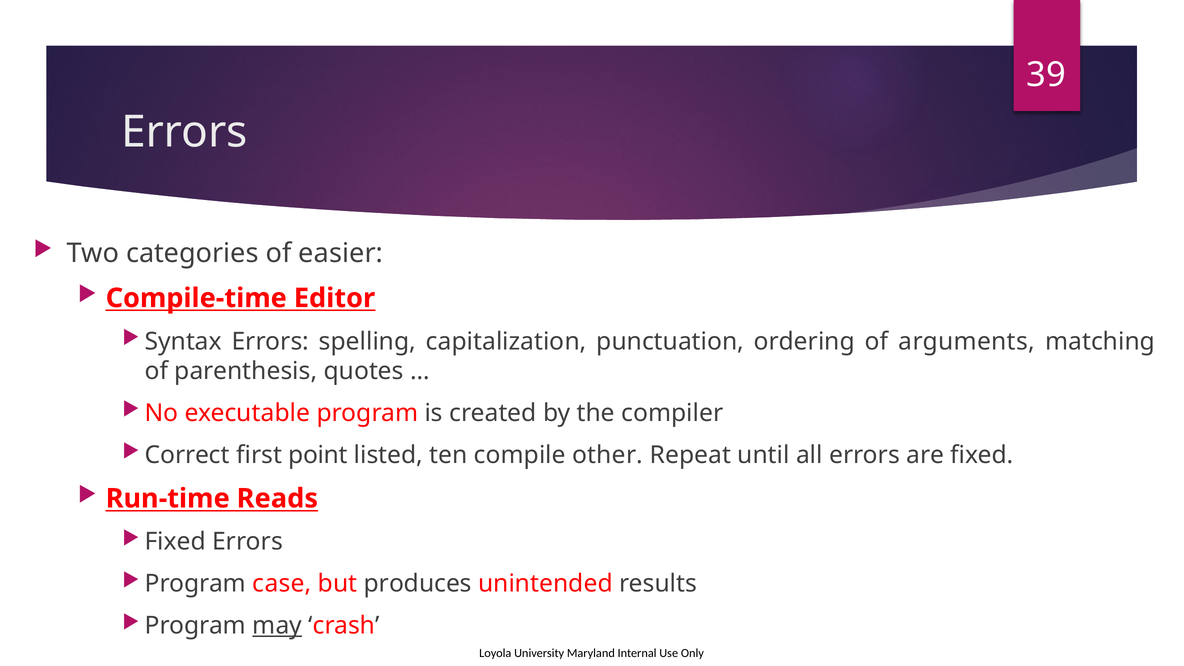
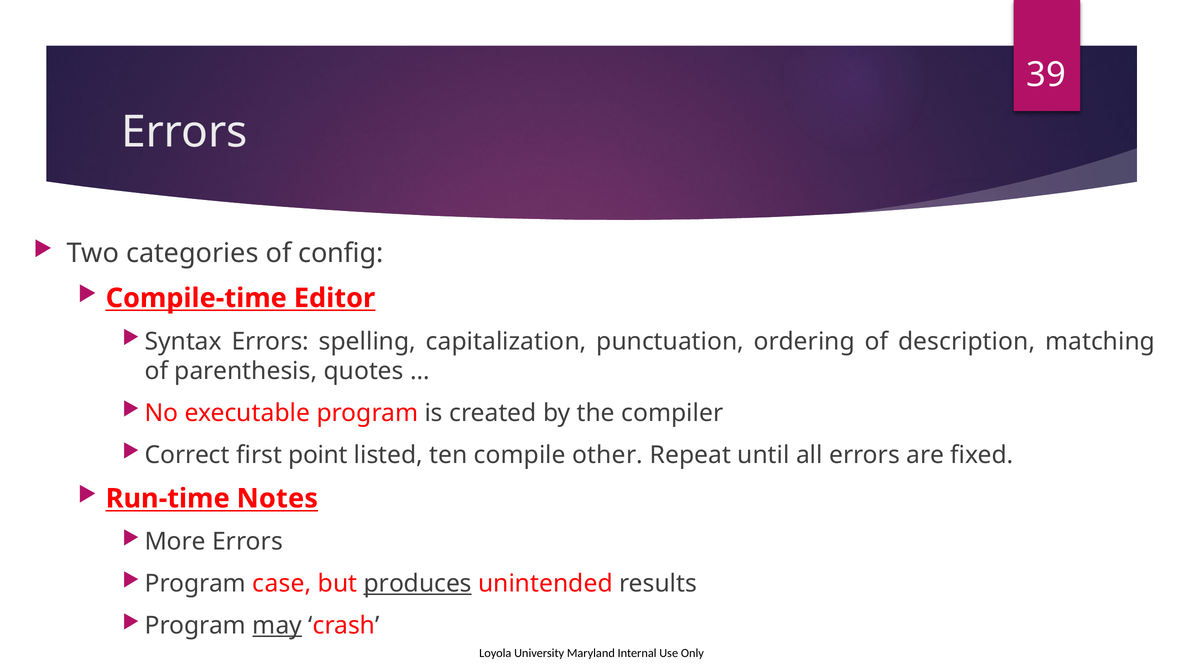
easier: easier -> config
arguments: arguments -> description
Reads: Reads -> Notes
Fixed at (175, 542): Fixed -> More
produces underline: none -> present
